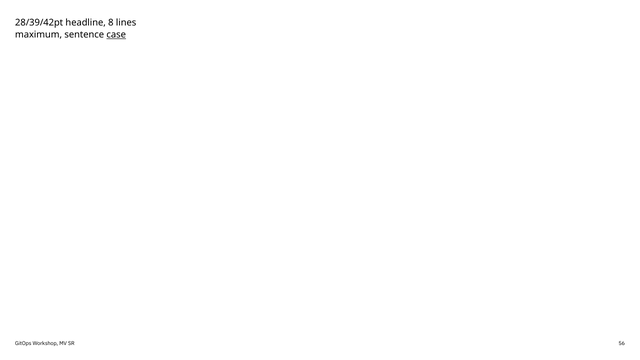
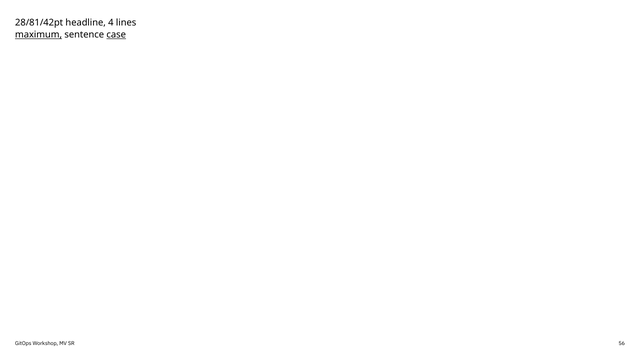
28/39/42pt: 28/39/42pt -> 28/81/42pt
8: 8 -> 4
maximum underline: none -> present
